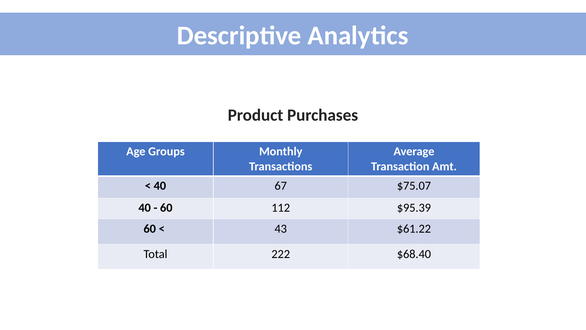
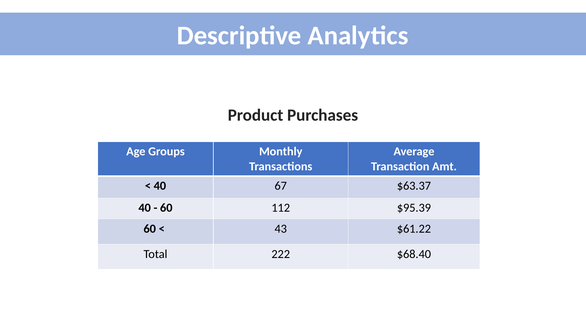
$75.07: $75.07 -> $63.37
